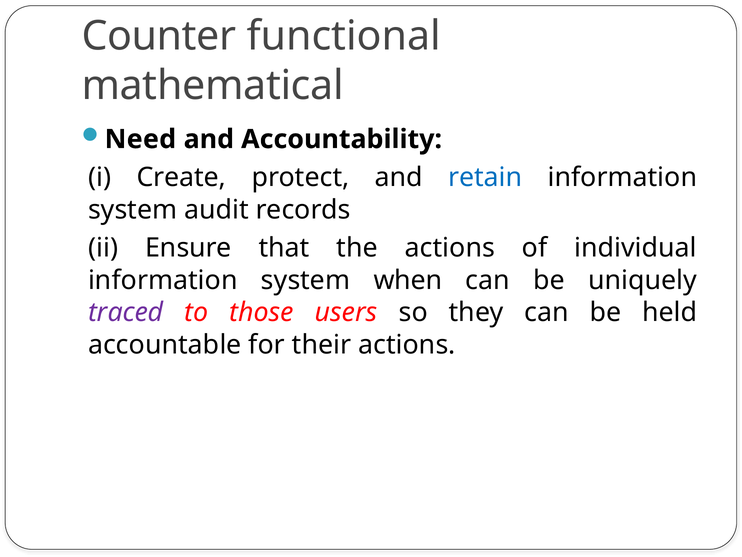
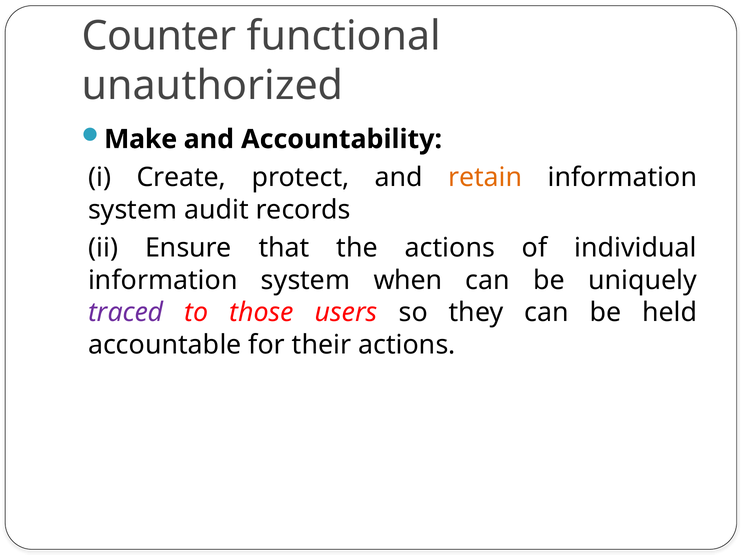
mathematical: mathematical -> unauthorized
Need: Need -> Make
retain colour: blue -> orange
